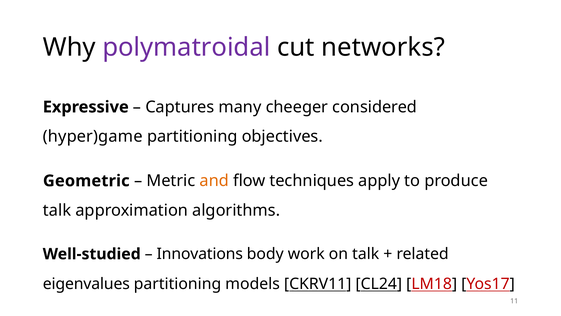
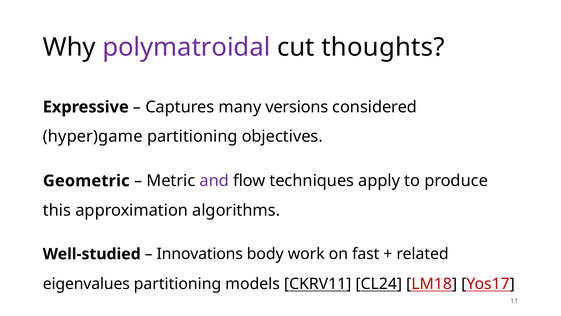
networks: networks -> thoughts
cheeger: cheeger -> versions
and colour: orange -> purple
talk at (57, 210): talk -> this
on talk: talk -> fast
